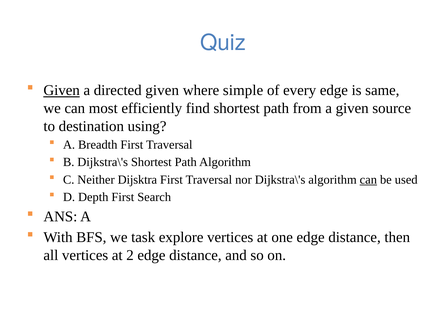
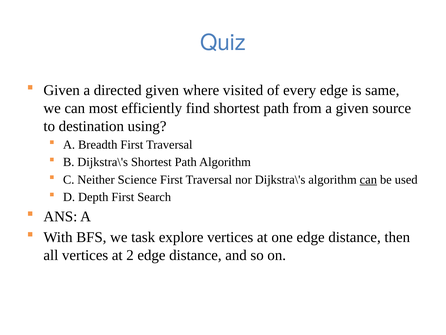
Given at (62, 90) underline: present -> none
simple: simple -> visited
Dijsktra: Dijsktra -> Science
